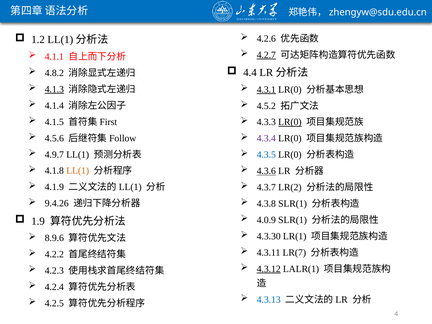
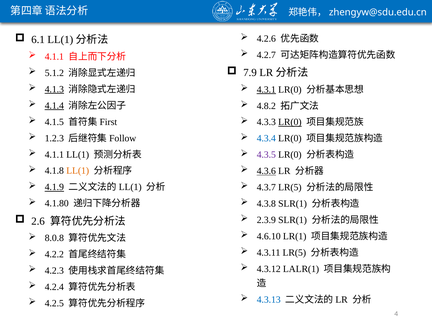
1.2: 1.2 -> 6.1
4.2.7 underline: present -> none
4.4: 4.4 -> 7.9
4.8.2: 4.8.2 -> 5.1.2
4.1.4 underline: none -> present
4.5.2: 4.5.2 -> 4.8.2
4.5.6: 4.5.6 -> 1.2.3
4.3.4 colour: purple -> blue
4.9.7 at (54, 155): 4.9.7 -> 4.1.1
4.3.5 colour: blue -> purple
4.1.9 underline: none -> present
4.3.7 LR(2: LR(2 -> LR(5
9.4.26: 9.4.26 -> 4.1.80
4.0.9: 4.0.9 -> 2.3.9
1.9: 1.9 -> 2.6
4.3.30: 4.3.30 -> 4.6.10
8.9.6: 8.9.6 -> 8.0.8
4.3.11 LR(7: LR(7 -> LR(5
4.3.12 underline: present -> none
